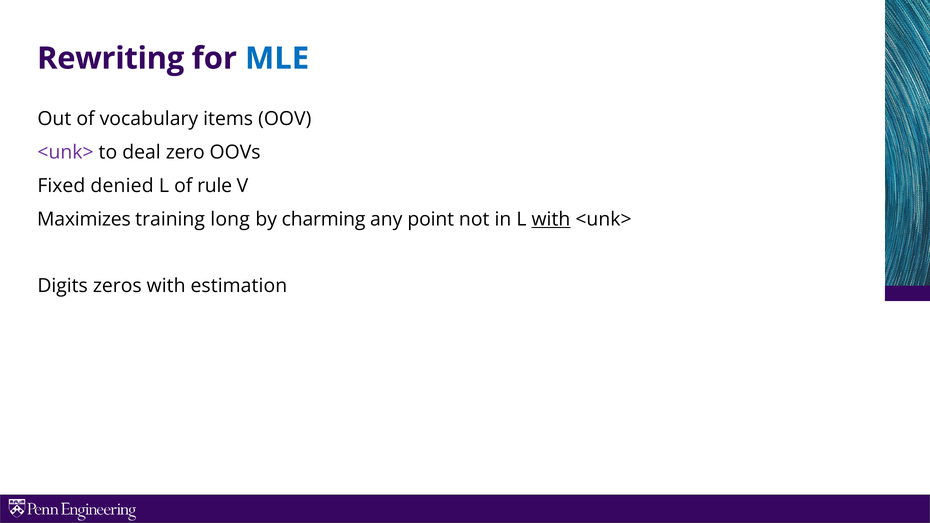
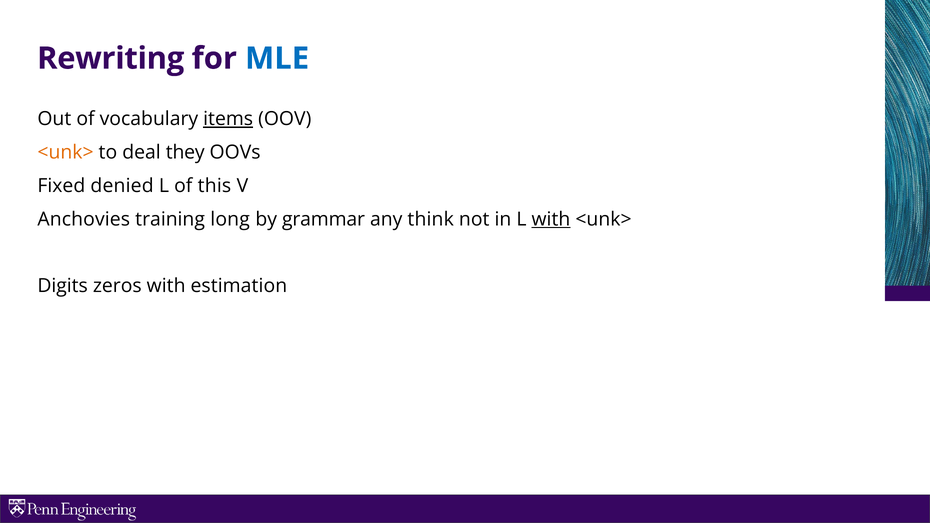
items underline: none -> present
<unk> at (66, 152) colour: purple -> orange
zero: zero -> they
rule: rule -> this
Maximizes: Maximizes -> Anchovies
charming: charming -> grammar
point: point -> think
